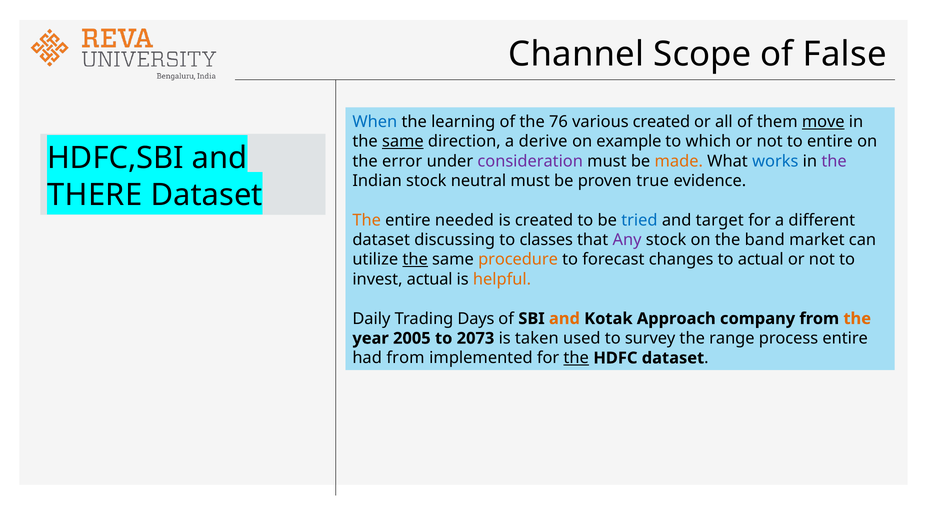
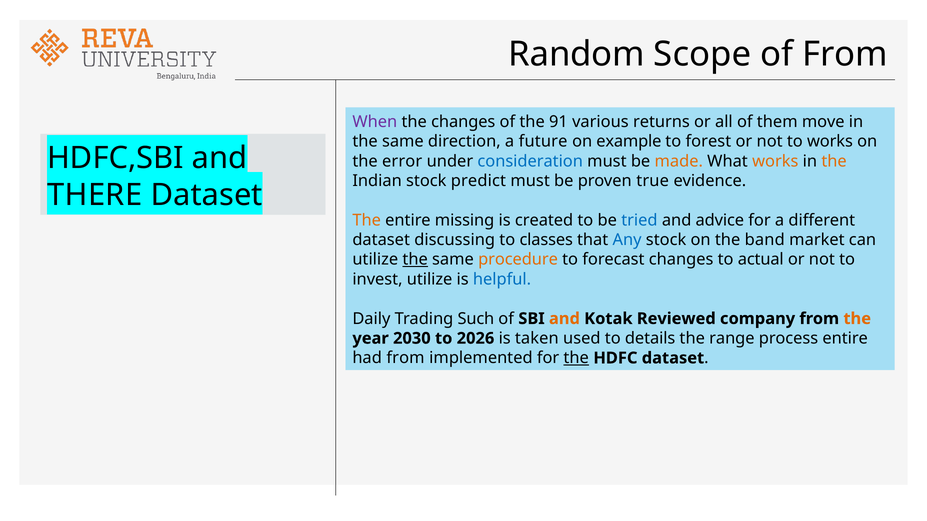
Channel: Channel -> Random
of False: False -> From
When colour: blue -> purple
the learning: learning -> changes
76: 76 -> 91
various created: created -> returns
move underline: present -> none
same at (403, 142) underline: present -> none
derive: derive -> future
which: which -> forest
to entire: entire -> works
consideration colour: purple -> blue
works at (775, 161) colour: blue -> orange
the at (834, 161) colour: purple -> orange
neutral: neutral -> predict
needed: needed -> missing
target: target -> advice
Any colour: purple -> blue
invest actual: actual -> utilize
helpful colour: orange -> blue
Days: Days -> Such
Approach: Approach -> Reviewed
2005: 2005 -> 2030
2073: 2073 -> 2026
survey: survey -> details
